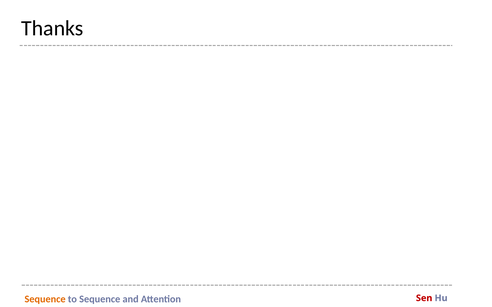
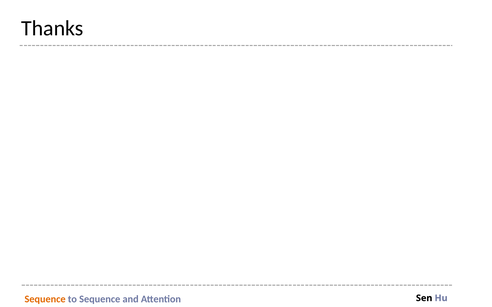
Sen colour: red -> black
